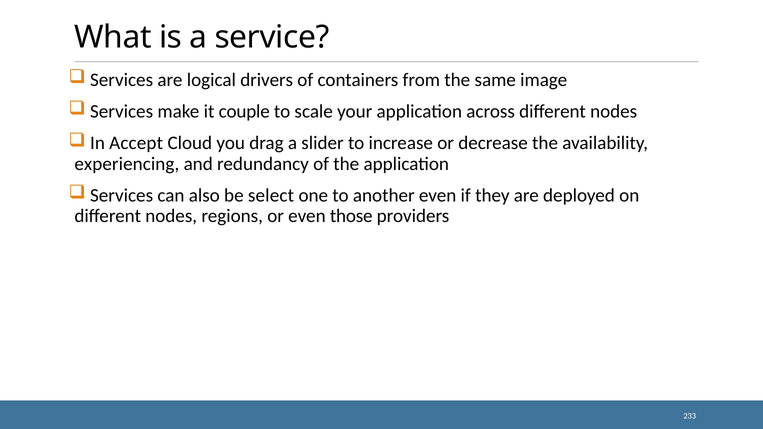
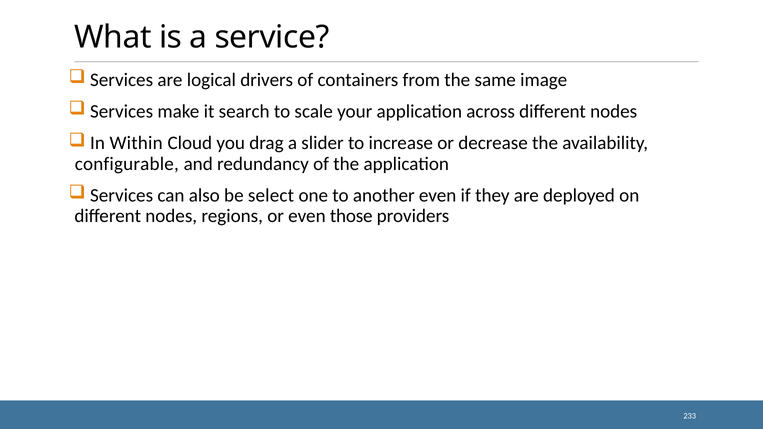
couple: couple -> search
Accept: Accept -> Within
experiencing: experiencing -> configurable
